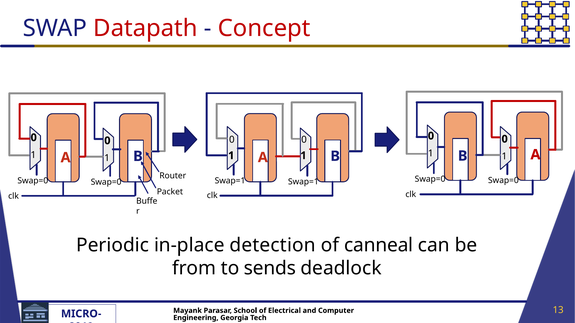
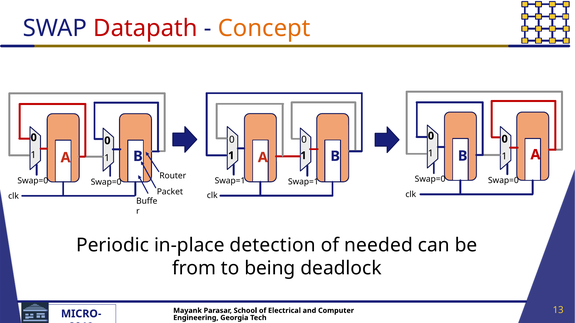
Concept colour: red -> orange
canneal: canneal -> needed
sends: sends -> being
